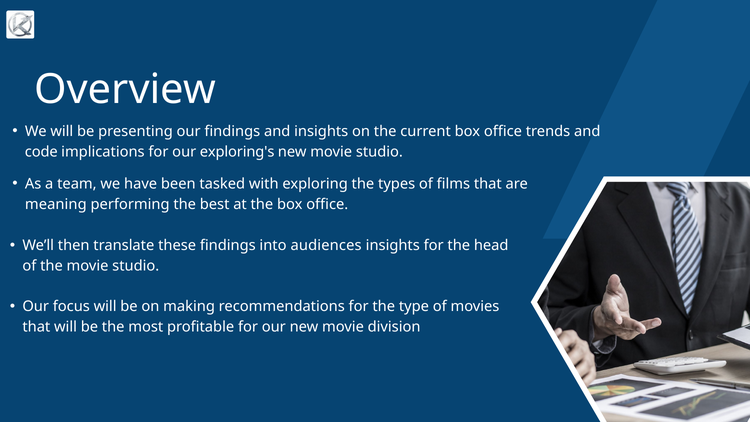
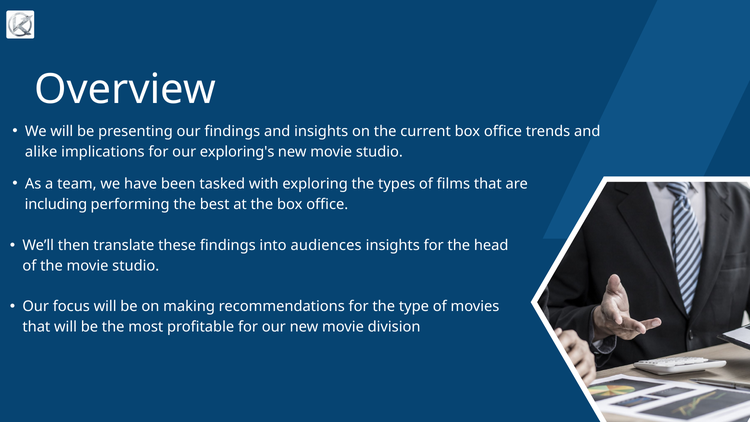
code: code -> alike
meaning: meaning -> including
